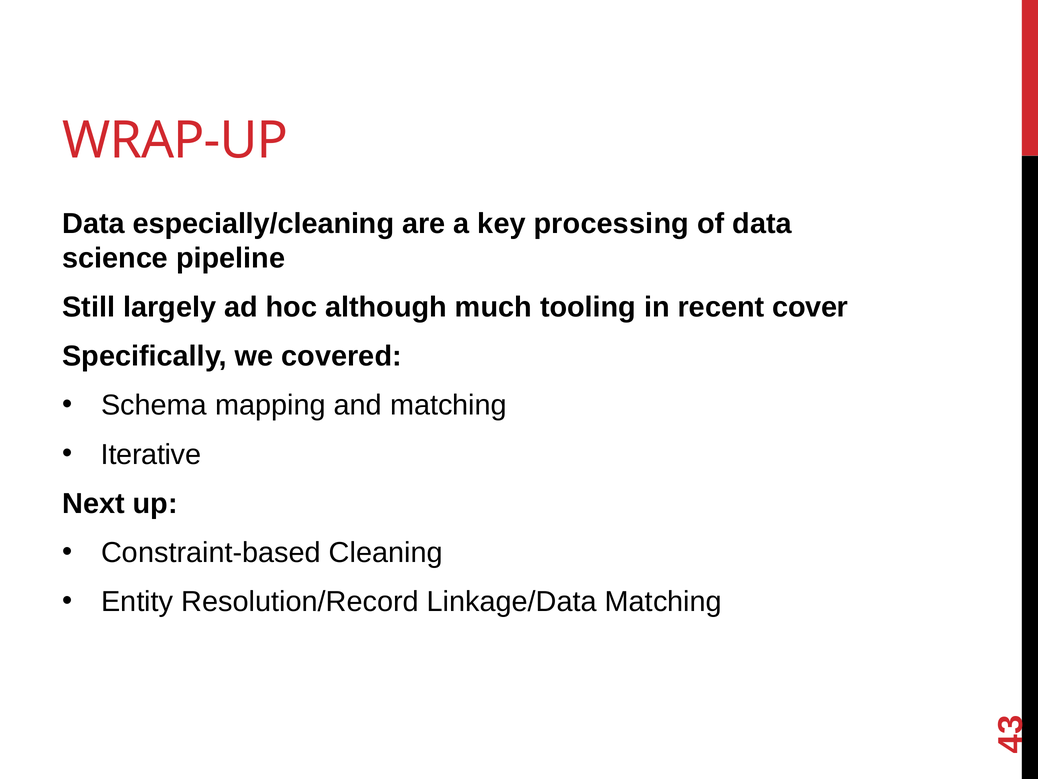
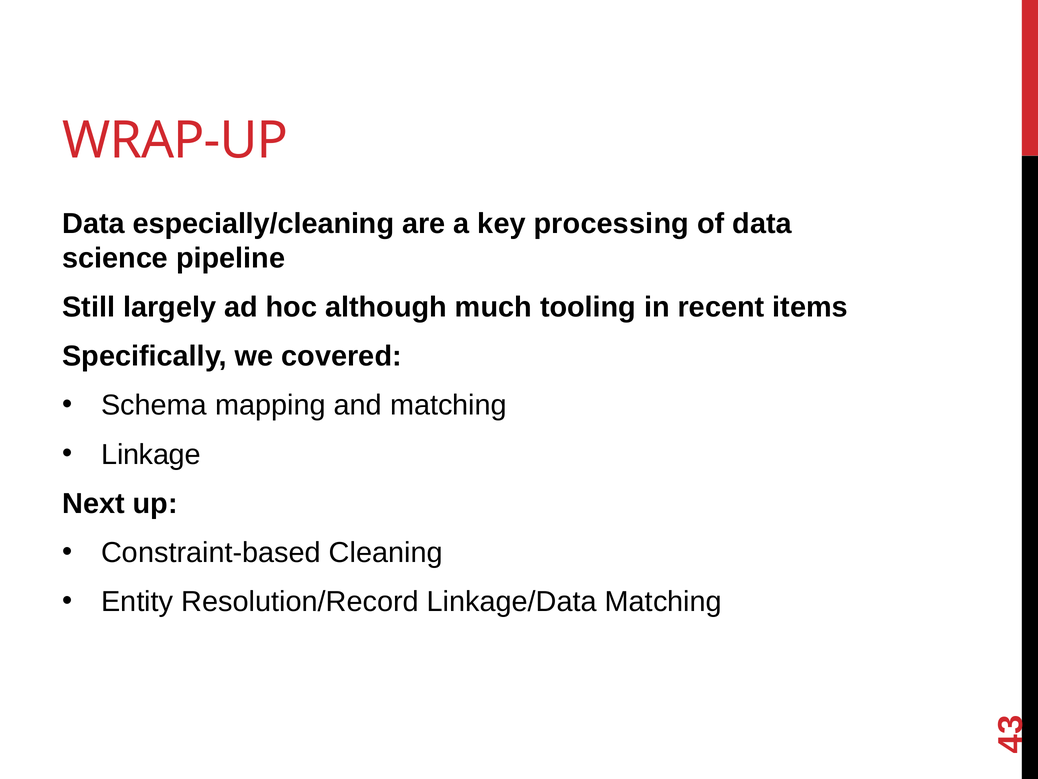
cover: cover -> items
Iterative: Iterative -> Linkage
